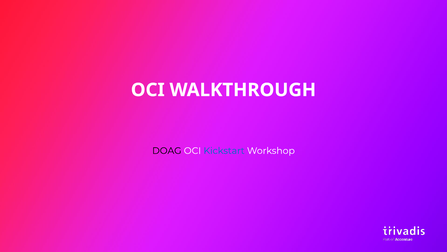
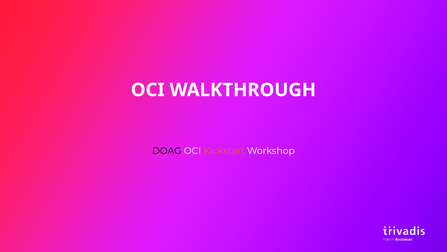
Kickstart colour: blue -> orange
